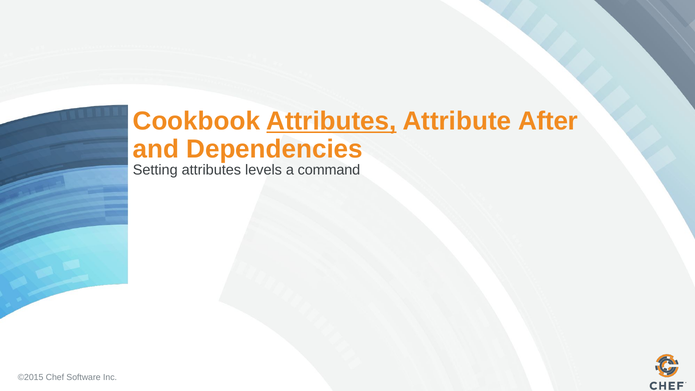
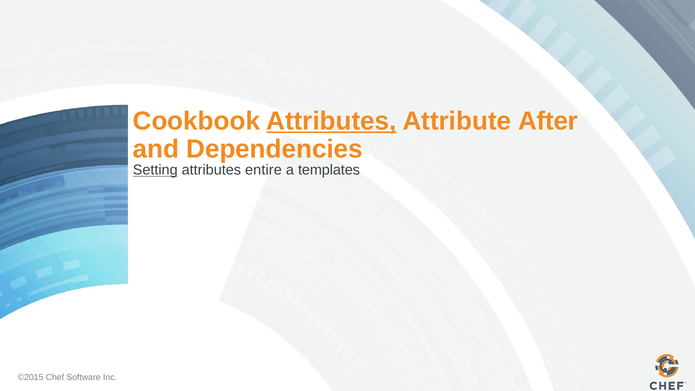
Setting underline: none -> present
levels: levels -> entire
command: command -> templates
